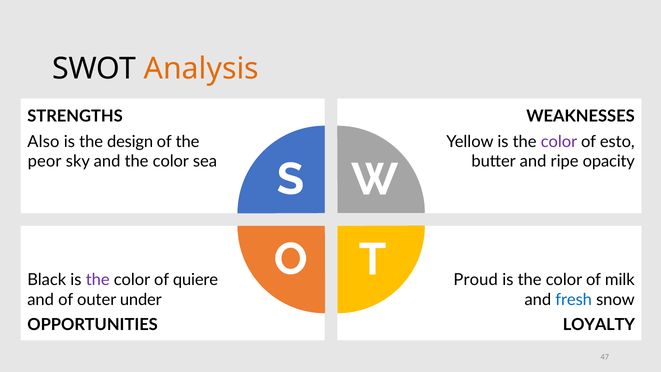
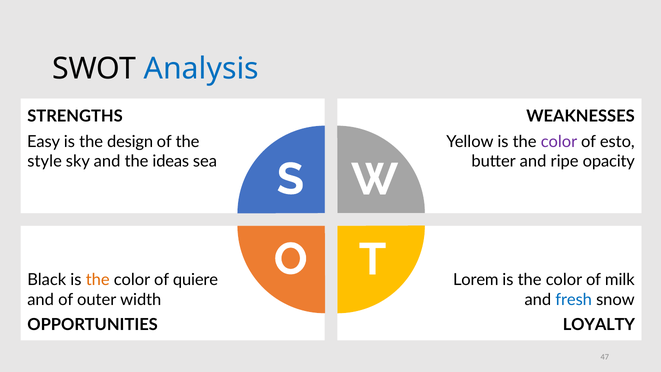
Analysis colour: orange -> blue
Also: Also -> Easy
peor: peor -> style
and the color: color -> ideas
the at (98, 280) colour: purple -> orange
Proud: Proud -> Lorem
under: under -> width
